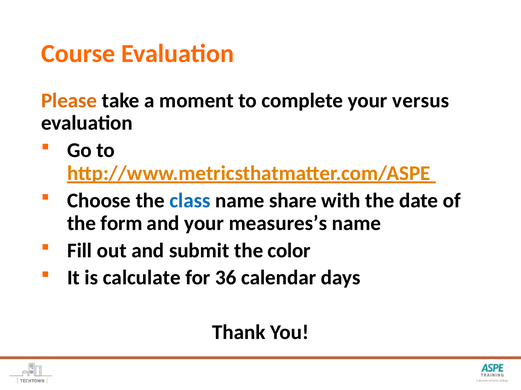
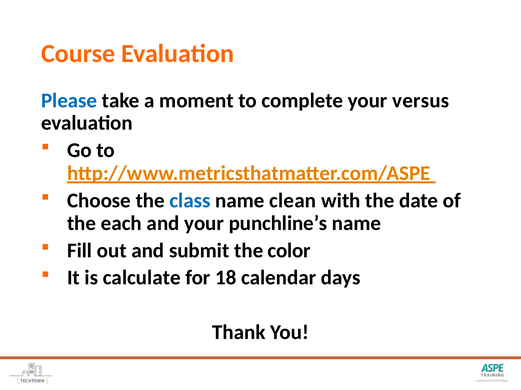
Please colour: orange -> blue
share: share -> clean
form: form -> each
measures’s: measures’s -> punchline’s
36: 36 -> 18
